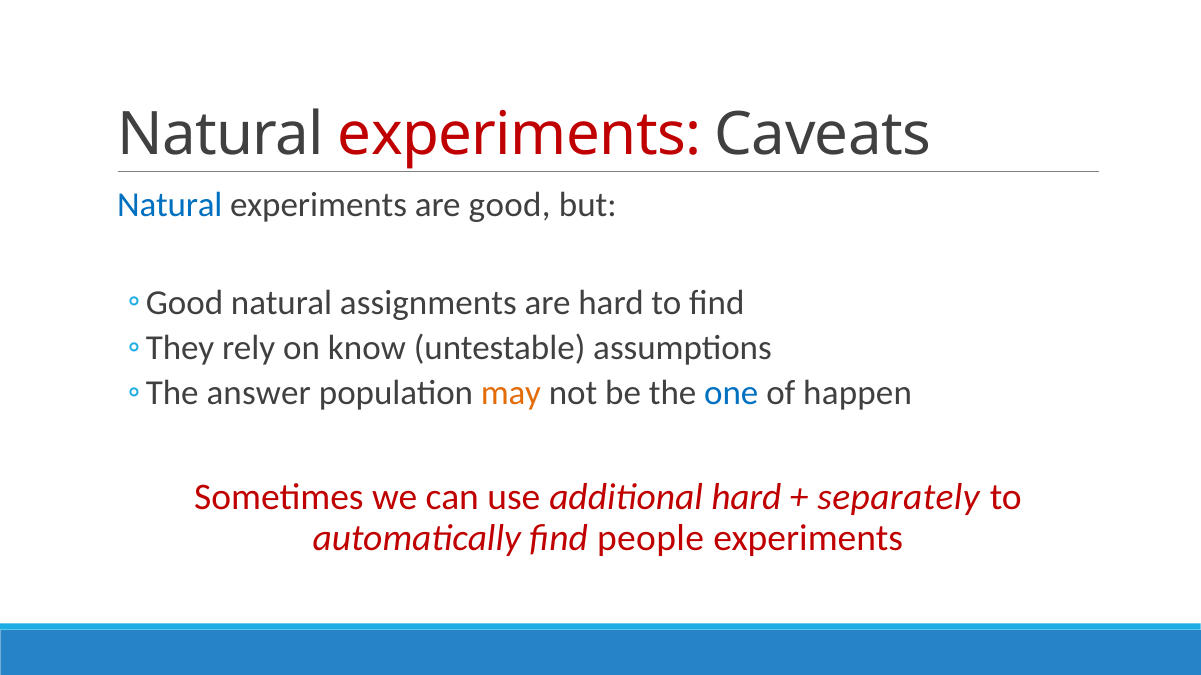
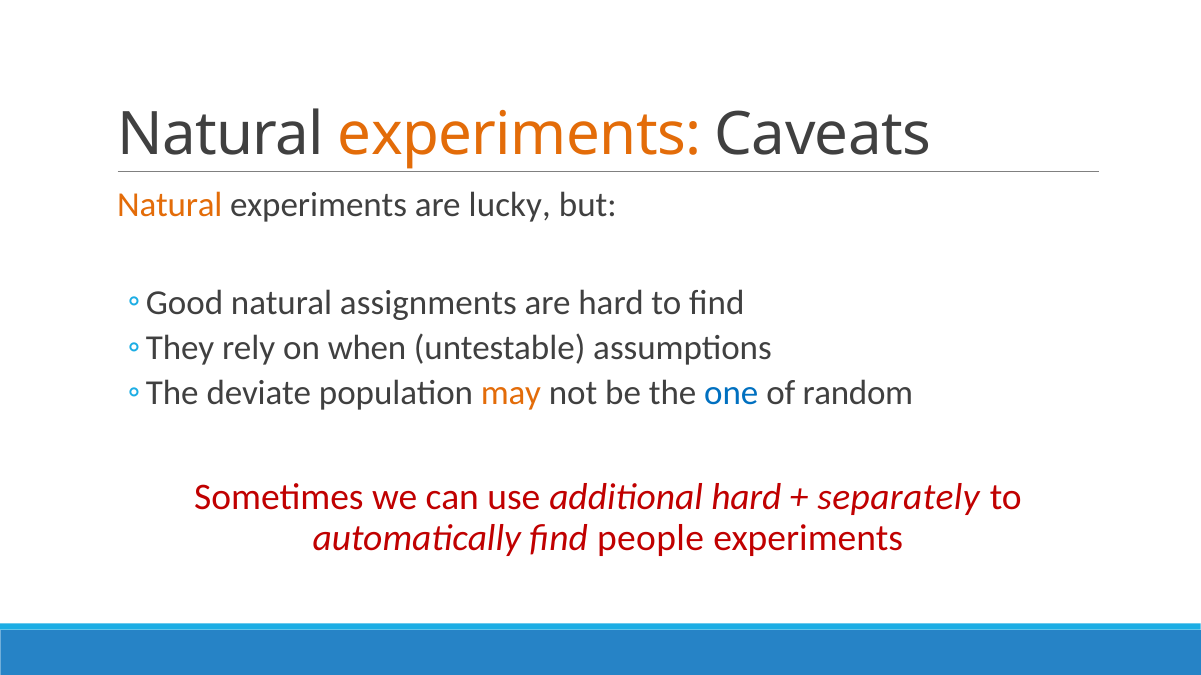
experiments at (520, 135) colour: red -> orange
Natural at (170, 205) colour: blue -> orange
good: good -> lucky
know: know -> when
answer: answer -> deviate
happen: happen -> random
